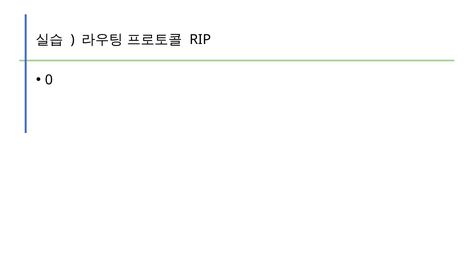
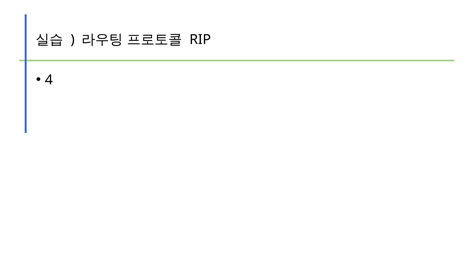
0: 0 -> 4
